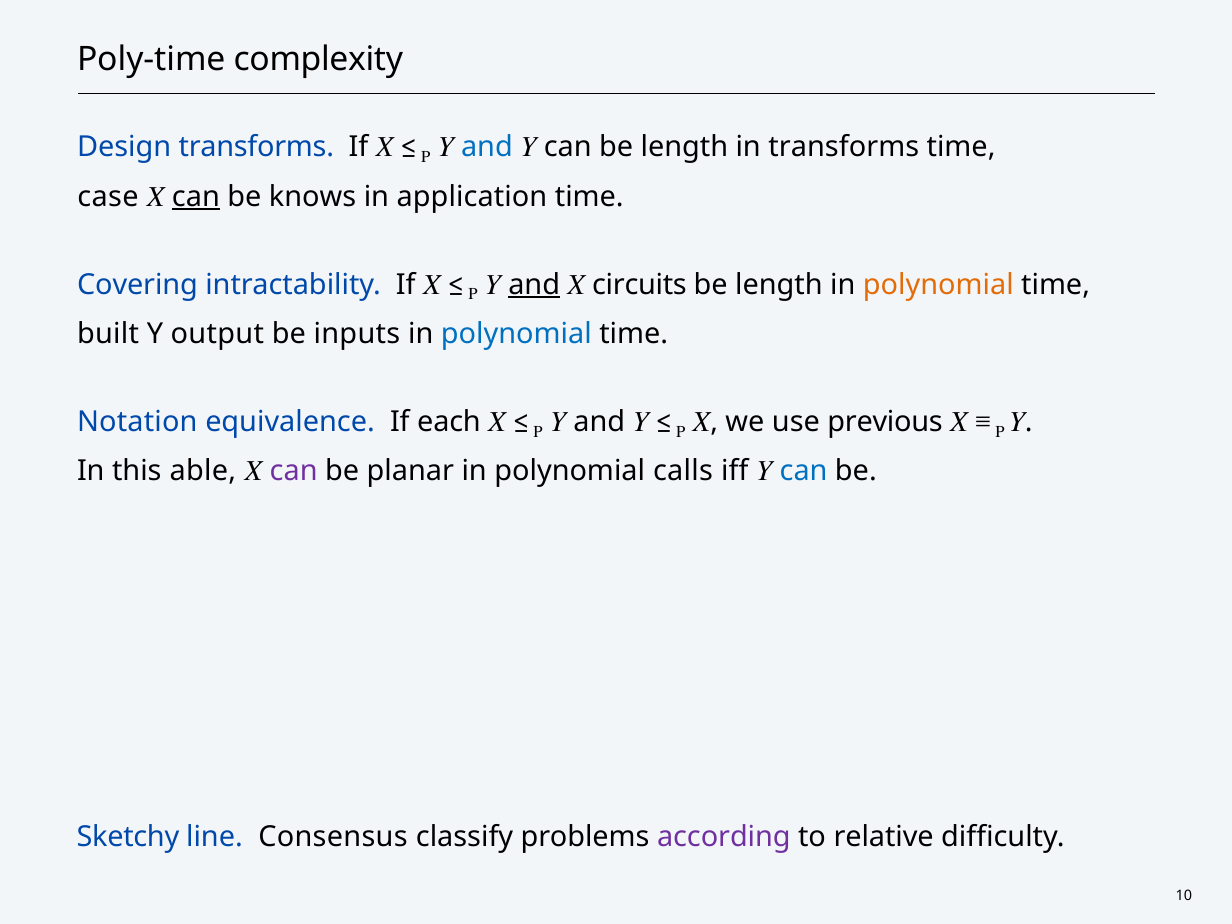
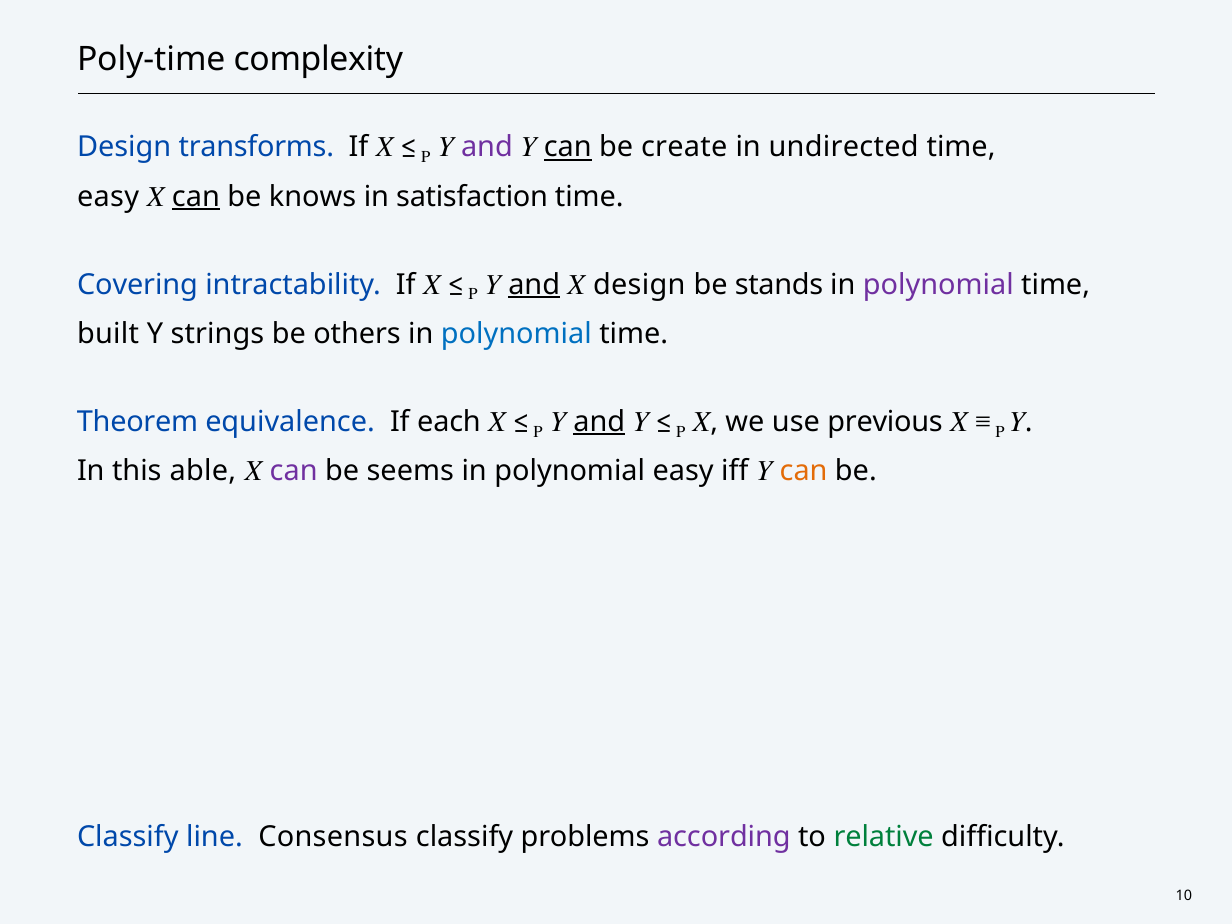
and at (487, 147) colour: blue -> purple
can at (568, 147) underline: none -> present
length at (684, 147): length -> create
in transforms: transforms -> undirected
case at (108, 196): case -> easy
application: application -> satisfaction
X circuits: circuits -> design
length at (779, 285): length -> stands
polynomial at (938, 285) colour: orange -> purple
output: output -> strings
inputs: inputs -> others
Notation: Notation -> Theorem
and at (599, 422) underline: none -> present
planar: planar -> seems
polynomial calls: calls -> easy
can at (804, 471) colour: blue -> orange
Sketchy at (128, 837): Sketchy -> Classify
relative colour: black -> green
